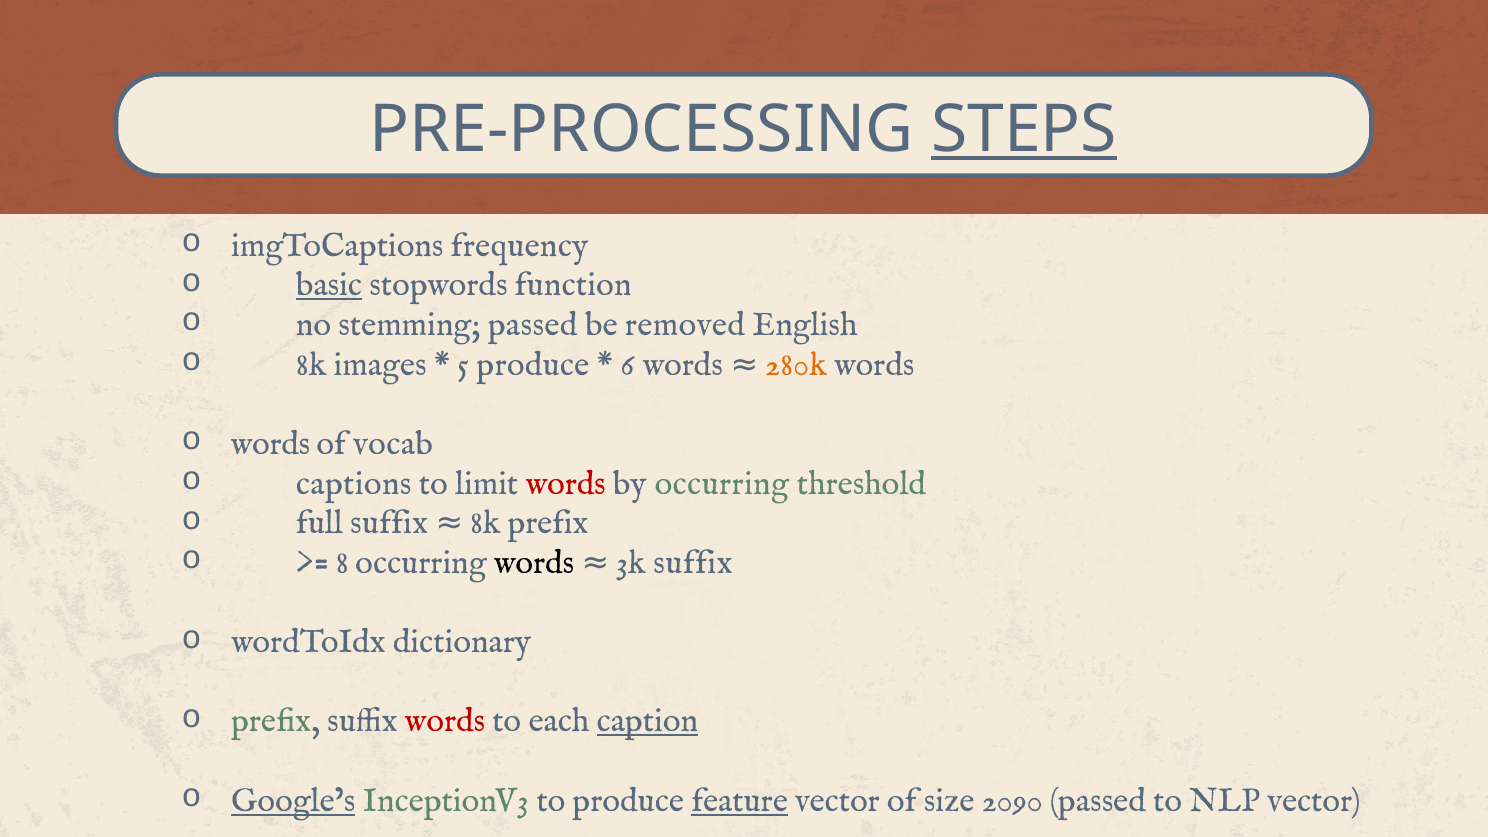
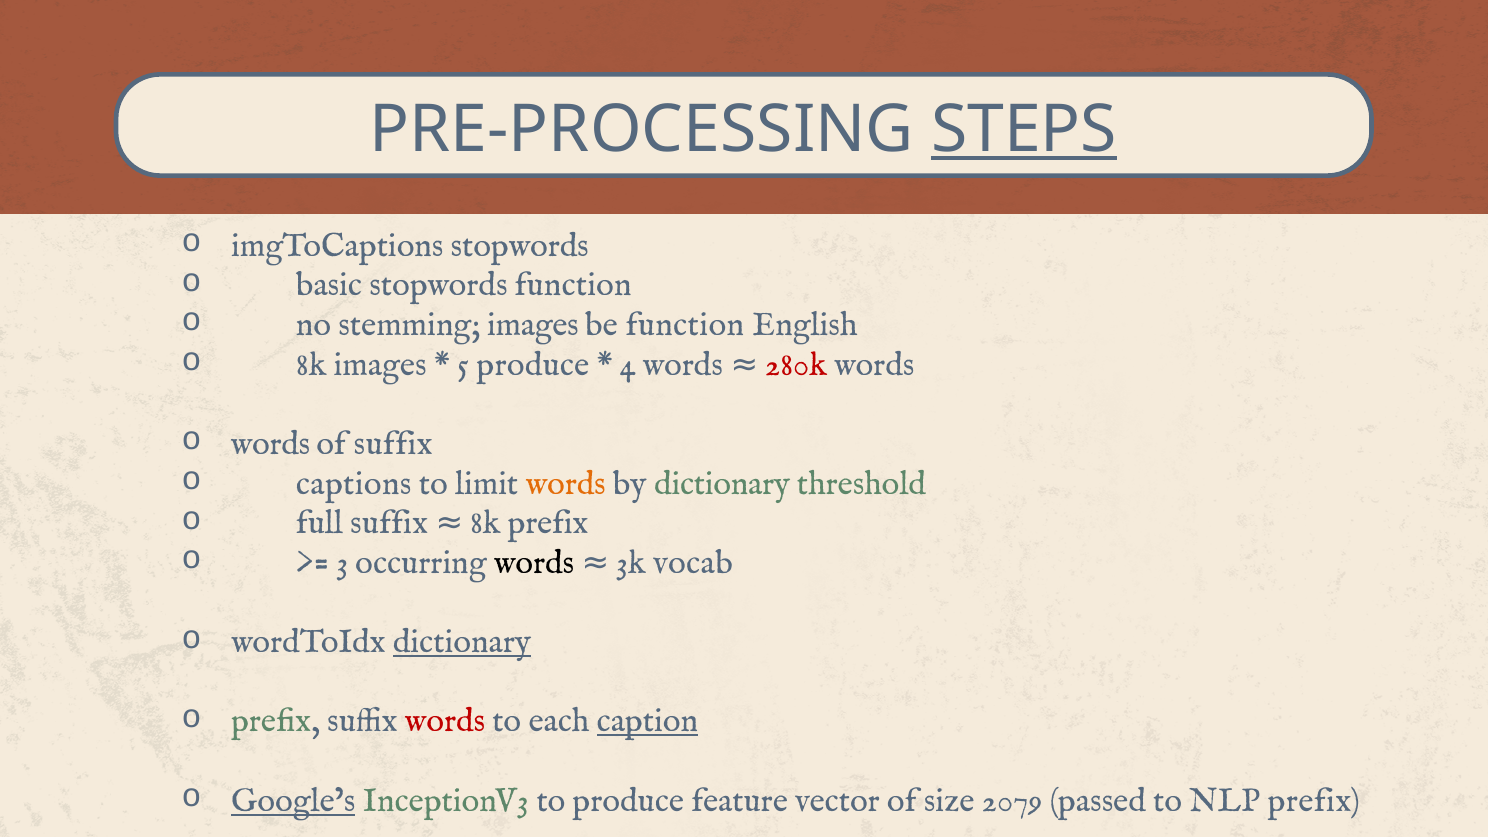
imgToCaptions frequency: frequency -> stopwords
basic underline: present -> none
stemming passed: passed -> images
be removed: removed -> function
6: 6 -> 4
280k colour: orange -> red
of vocab: vocab -> suffix
words at (566, 483) colour: red -> orange
by occurring: occurring -> dictionary
8: 8 -> 3
3k suffix: suffix -> vocab
dictionary at (462, 642) underline: none -> present
feature underline: present -> none
2090: 2090 -> 2079
NLP vector: vector -> prefix
